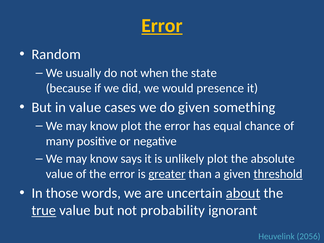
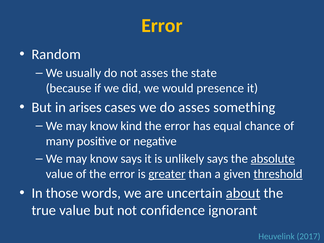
Error at (162, 26) underline: present -> none
not when: when -> asses
in value: value -> arises
do given: given -> asses
know plot: plot -> kind
unlikely plot: plot -> says
absolute underline: none -> present
true underline: present -> none
probability: probability -> confidence
2056: 2056 -> 2017
